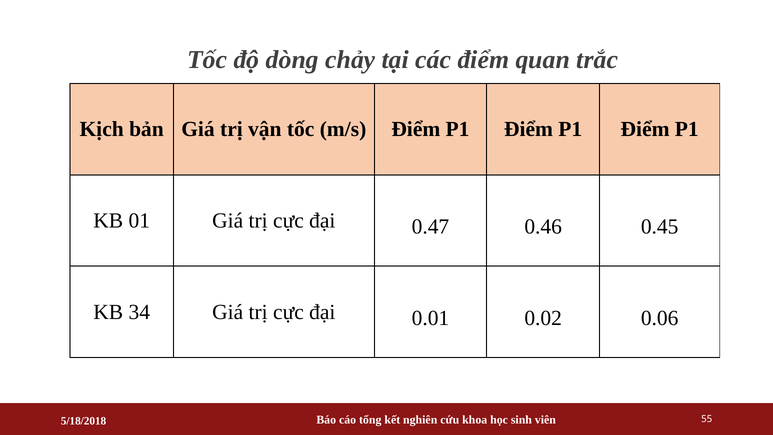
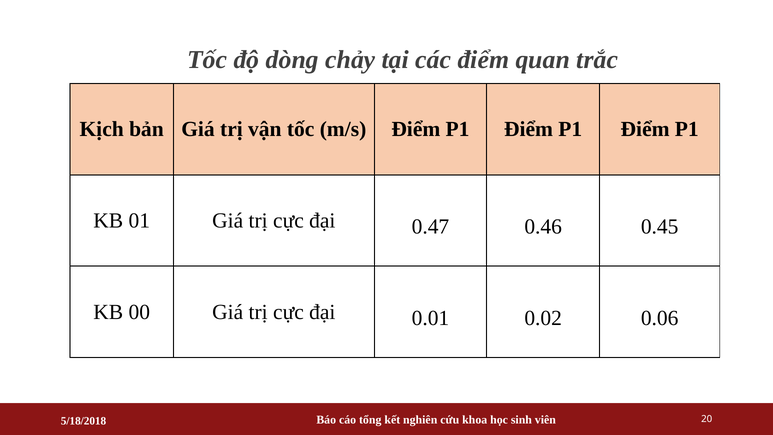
34: 34 -> 00
55: 55 -> 20
